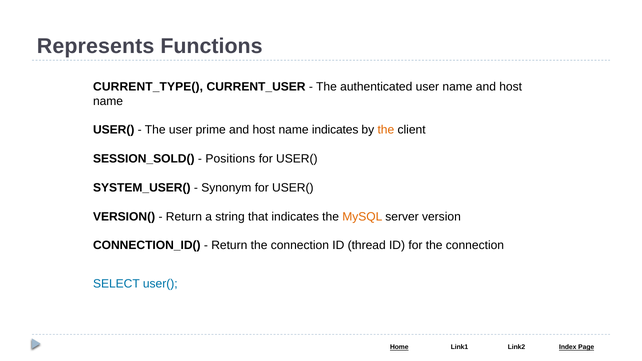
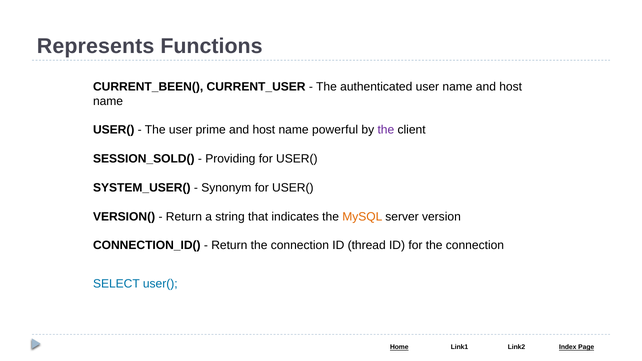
CURRENT_TYPE(: CURRENT_TYPE( -> CURRENT_BEEN(
name indicates: indicates -> powerful
the at (386, 130) colour: orange -> purple
Positions: Positions -> Providing
